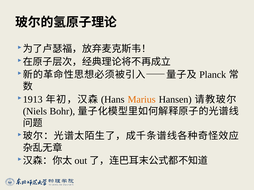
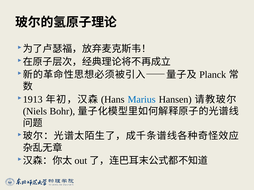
Marius colour: orange -> blue
